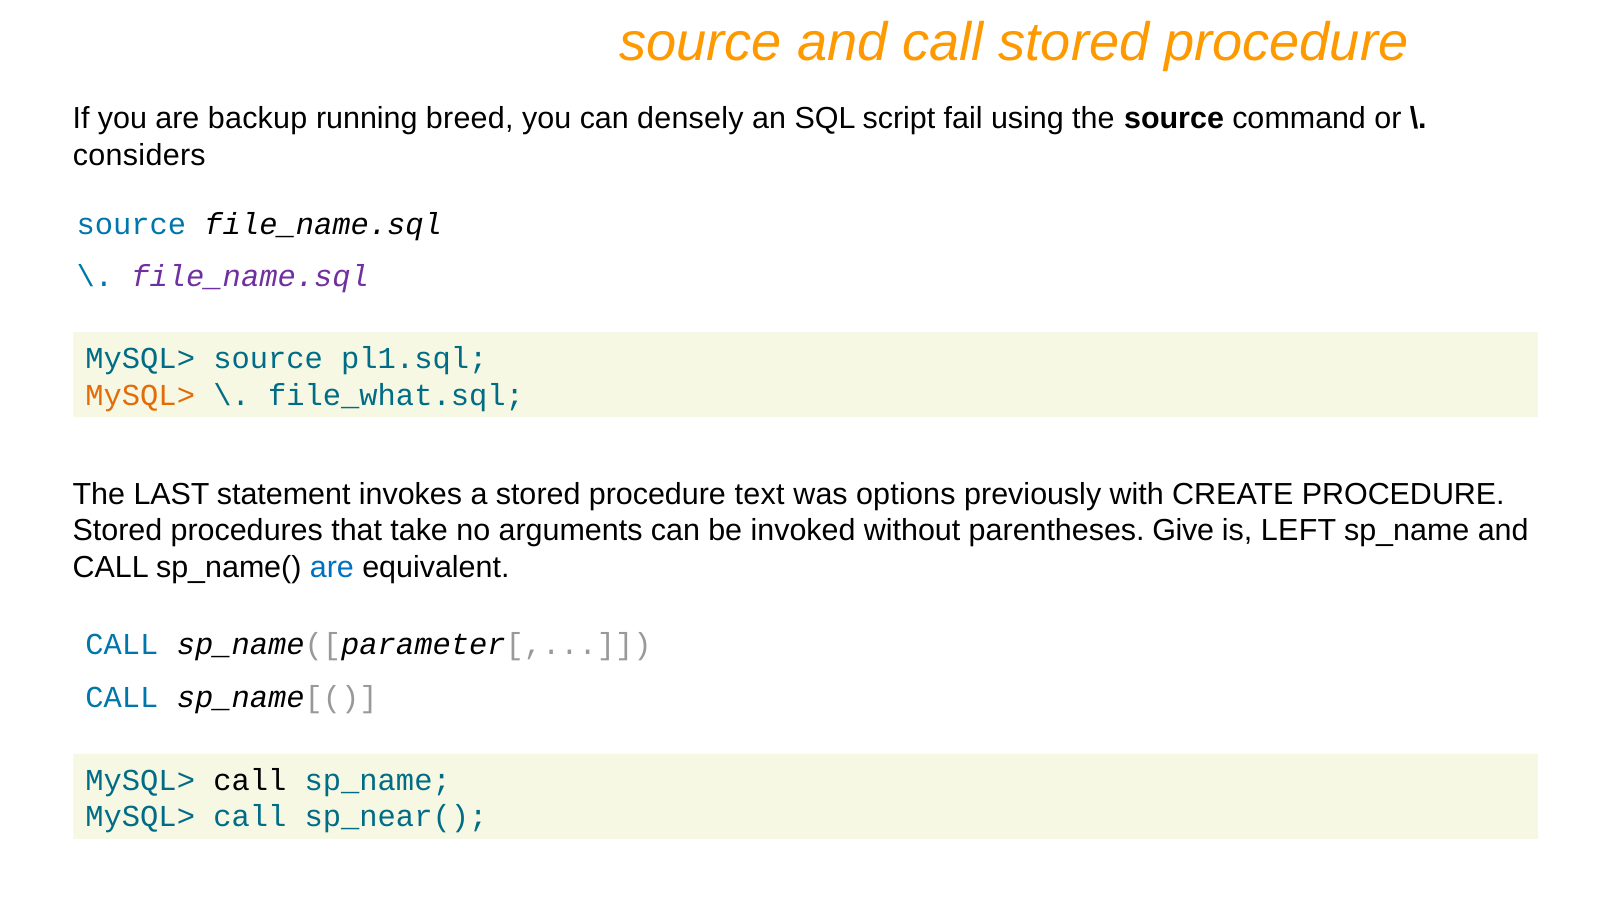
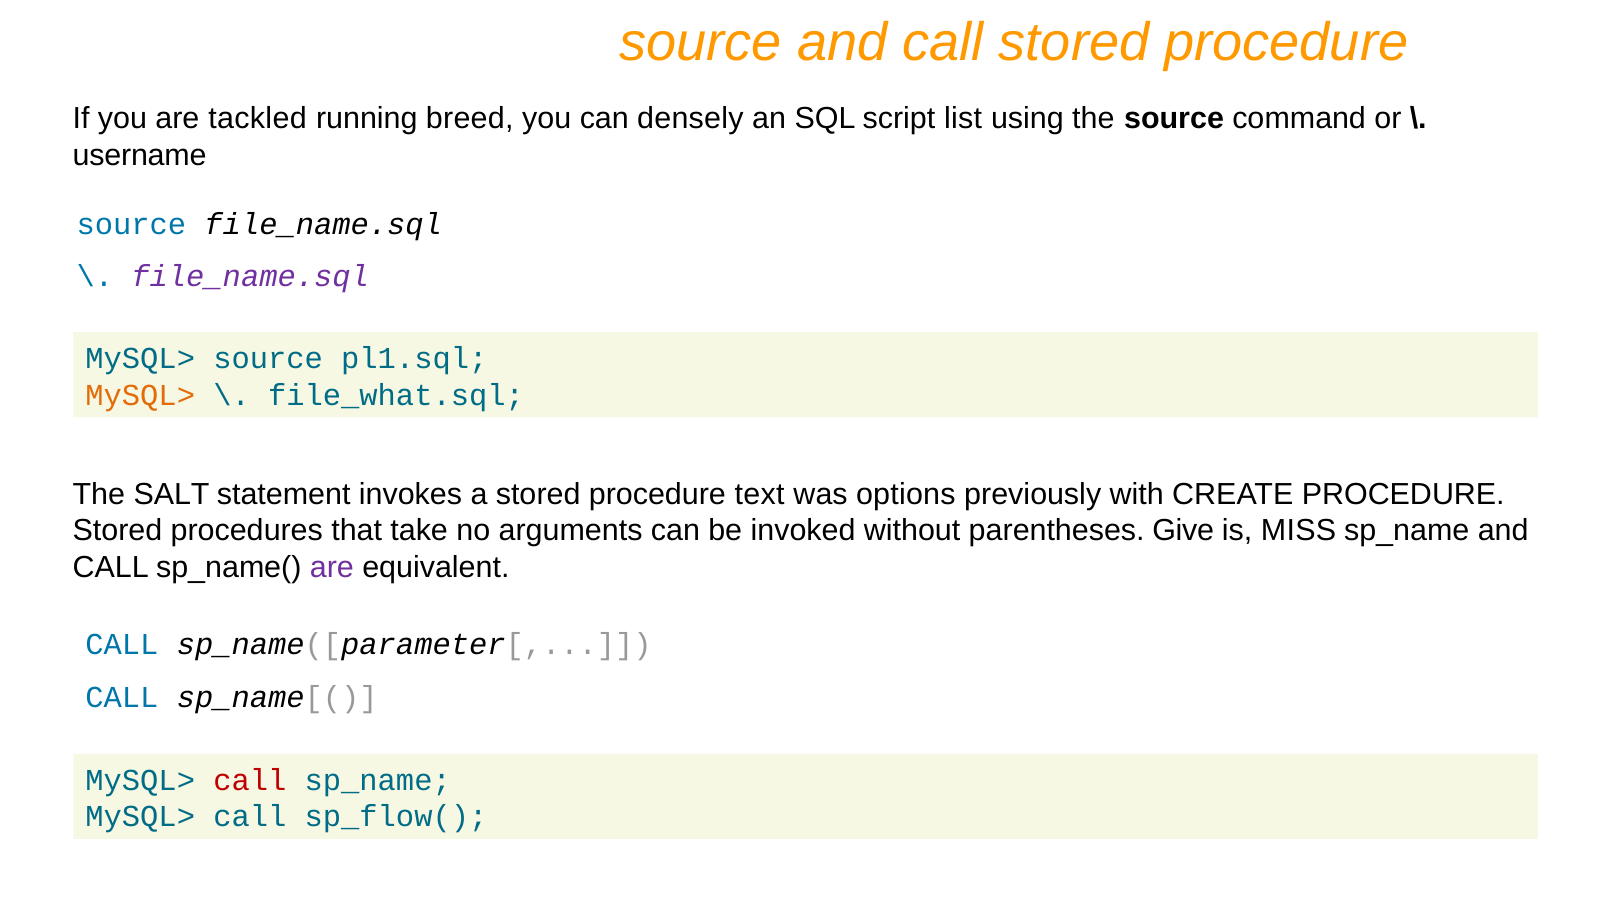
backup: backup -> tackled
fail: fail -> list
considers: considers -> username
LAST: LAST -> SALT
LEFT: LEFT -> MISS
are at (332, 567) colour: blue -> purple
call at (250, 781) colour: black -> red
sp_near(: sp_near( -> sp_flow(
